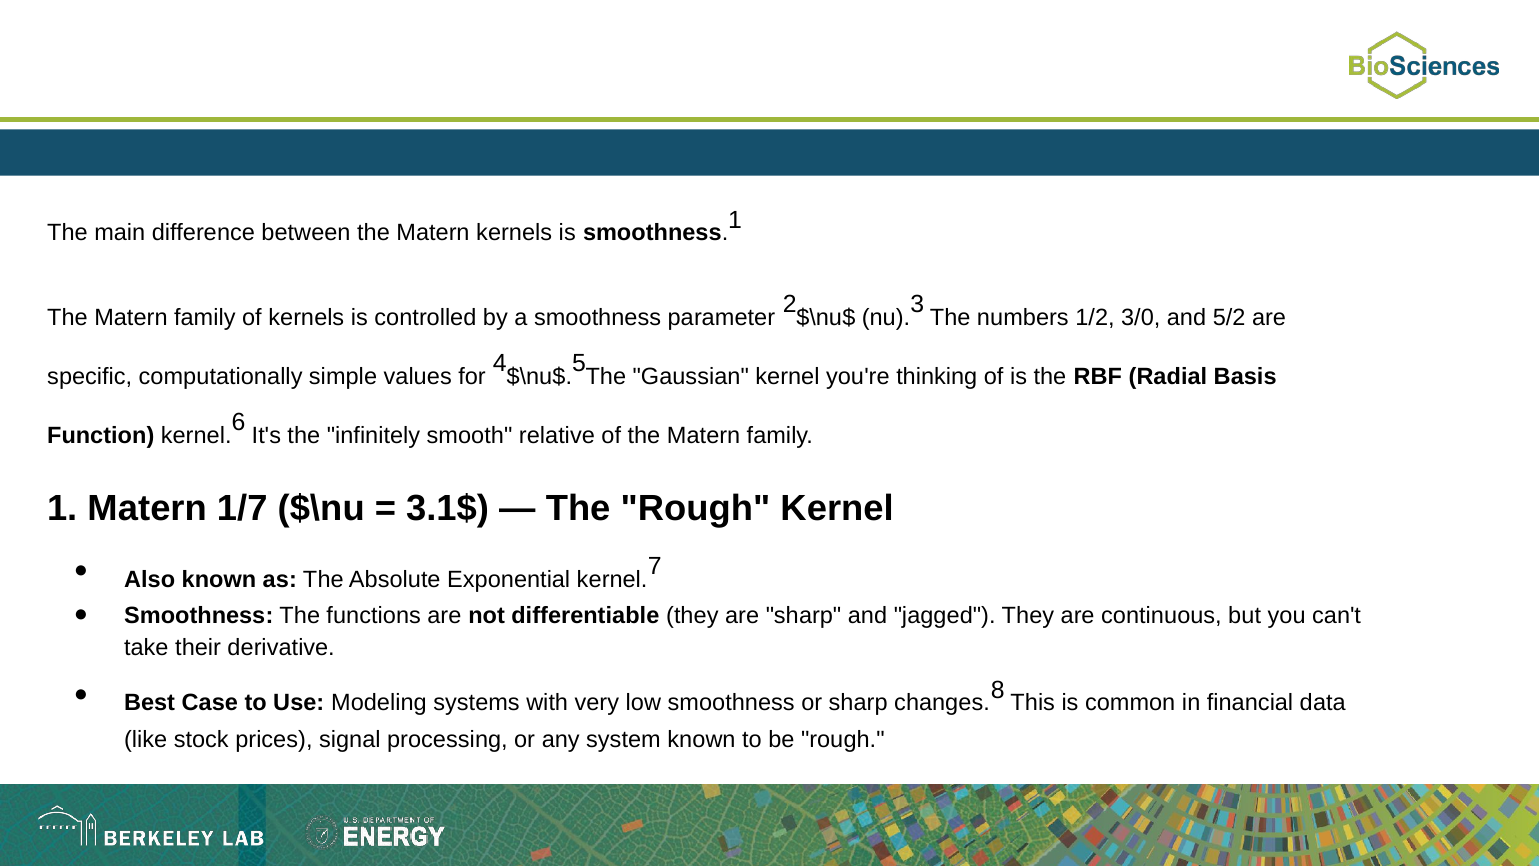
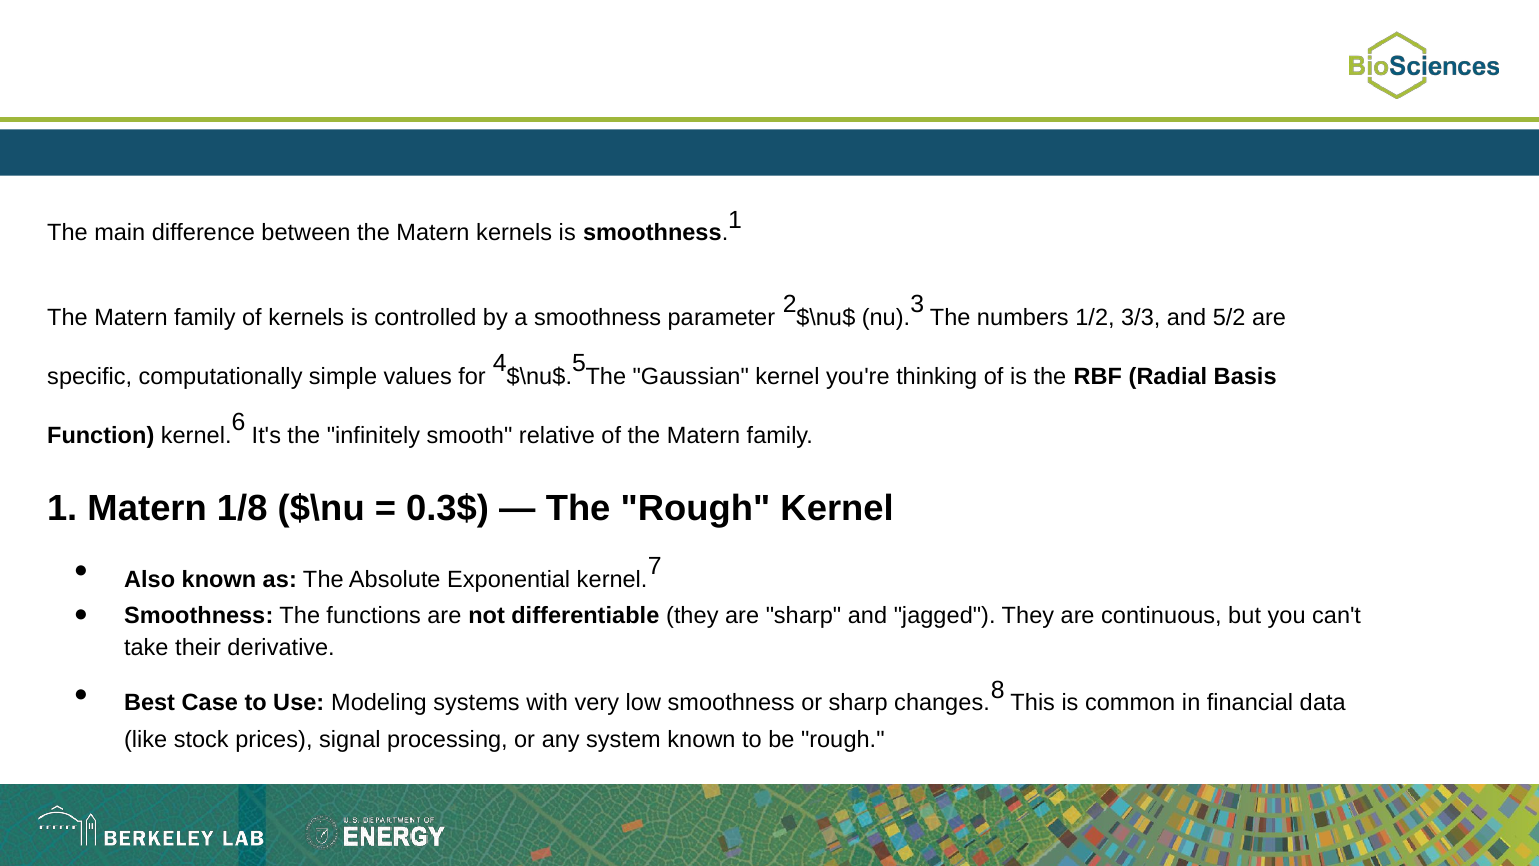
3/0: 3/0 -> 3/3
1/7: 1/7 -> 1/8
3.1$: 3.1$ -> 0.3$
